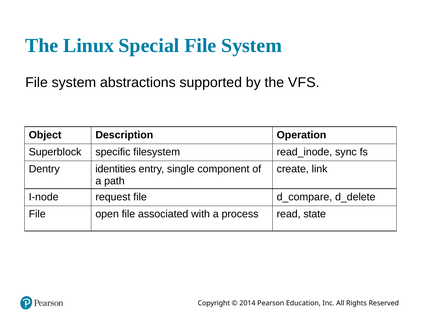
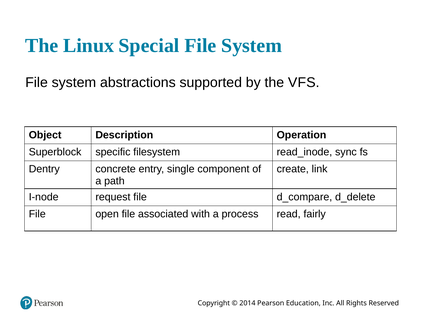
identities: identities -> concrete
state: state -> fairly
